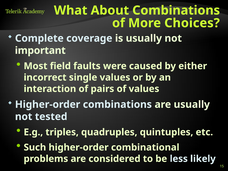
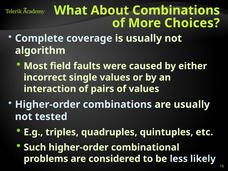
important: important -> algorithm
